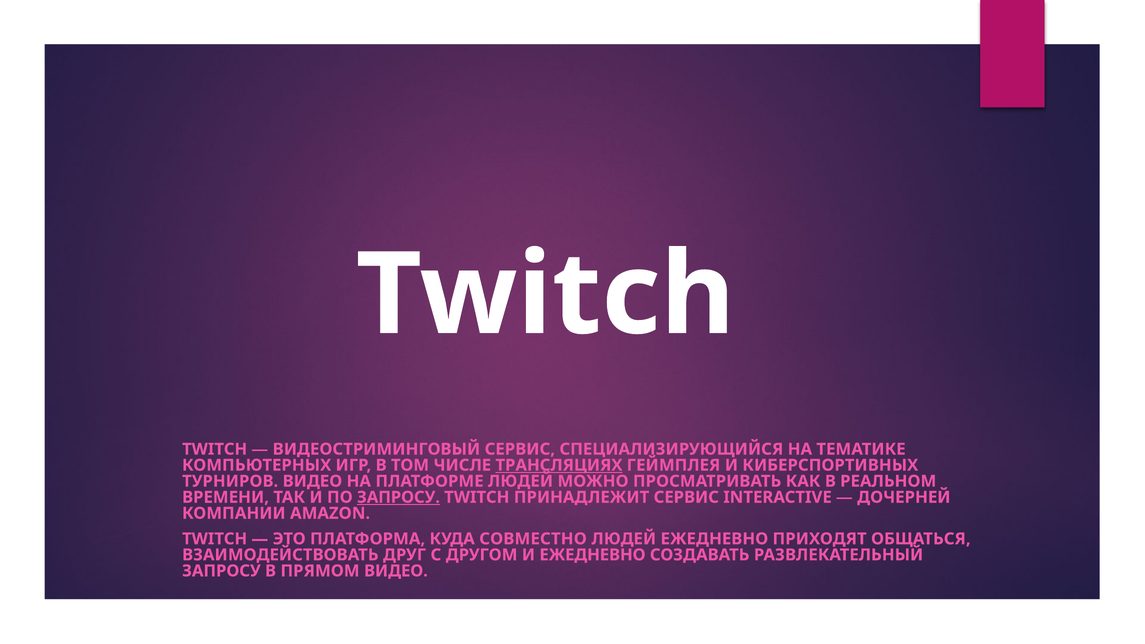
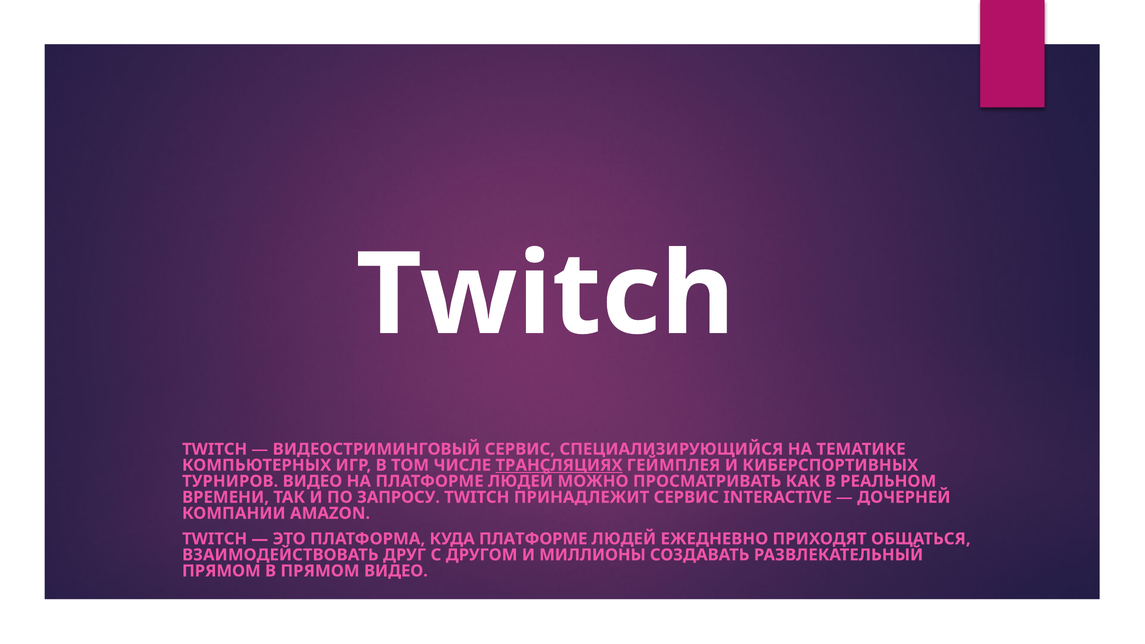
ЗАПРОСУ at (398, 497) underline: present -> none
КУДА СОВМЕСТНО: СОВМЕСТНО -> ПЛАТФОРМЕ
И ЕЖЕДНЕВНО: ЕЖЕДНЕВНО -> МИЛЛИОНЫ
ЗАПРОСУ at (221, 571): ЗАПРОСУ -> ПРЯМОМ
